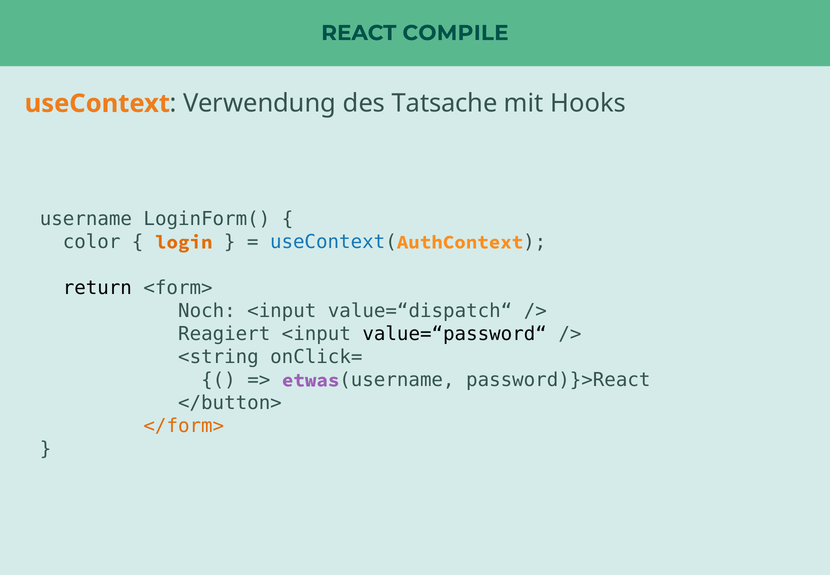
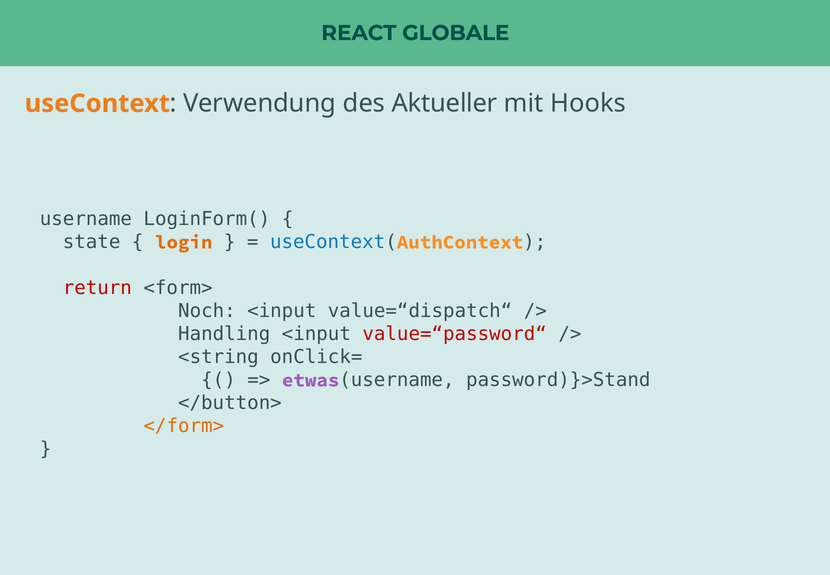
COMPILE: COMPILE -> GLOBALE
Tatsache: Tatsache -> Aktueller
color: color -> state
return colour: black -> red
Reagiert: Reagiert -> Handling
value=“password“ colour: black -> red
password)}>React: password)}>React -> password)}>Stand
